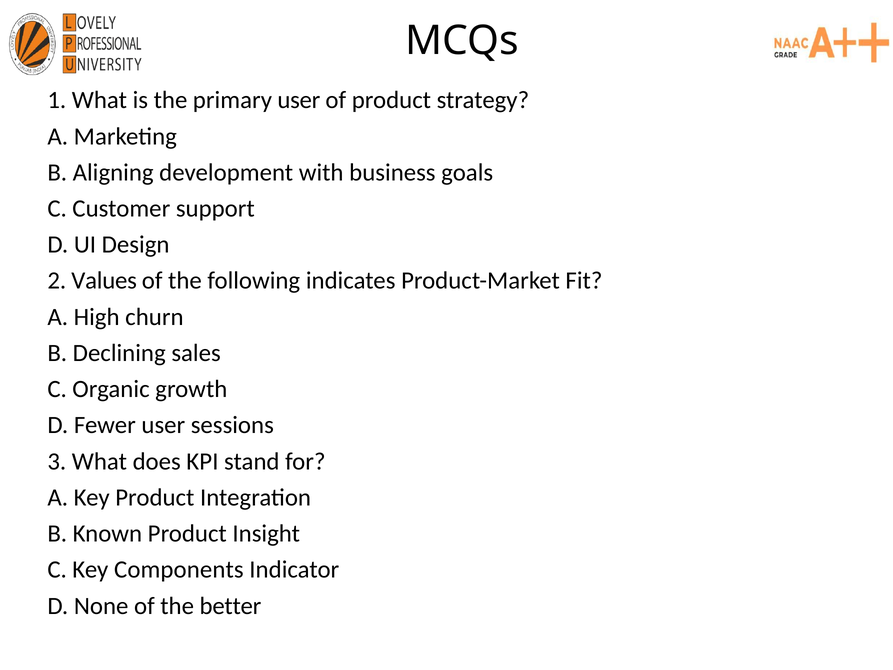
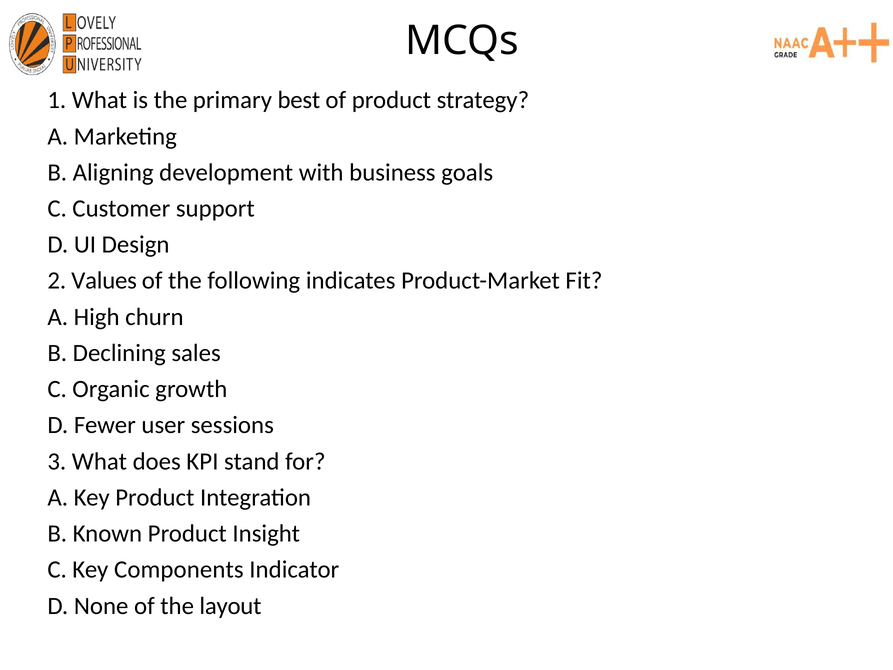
primary user: user -> best
better: better -> layout
